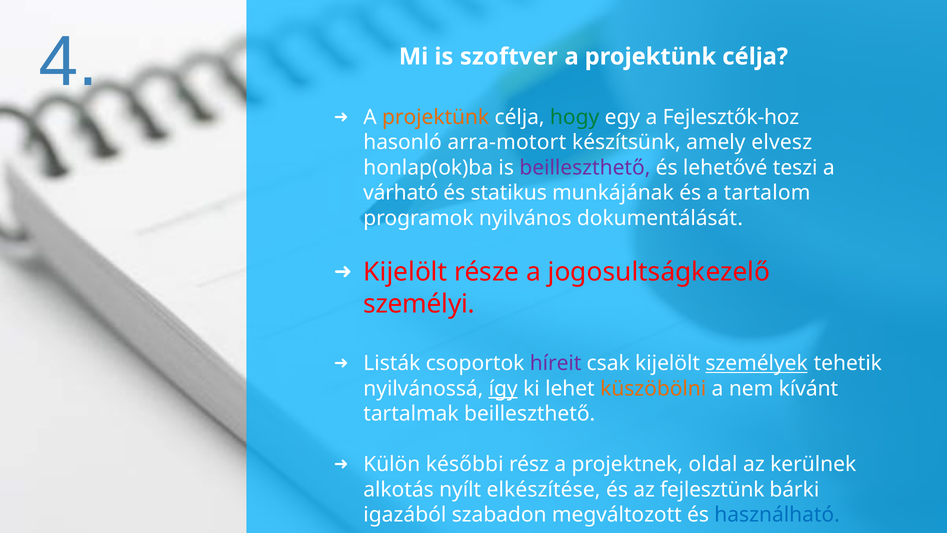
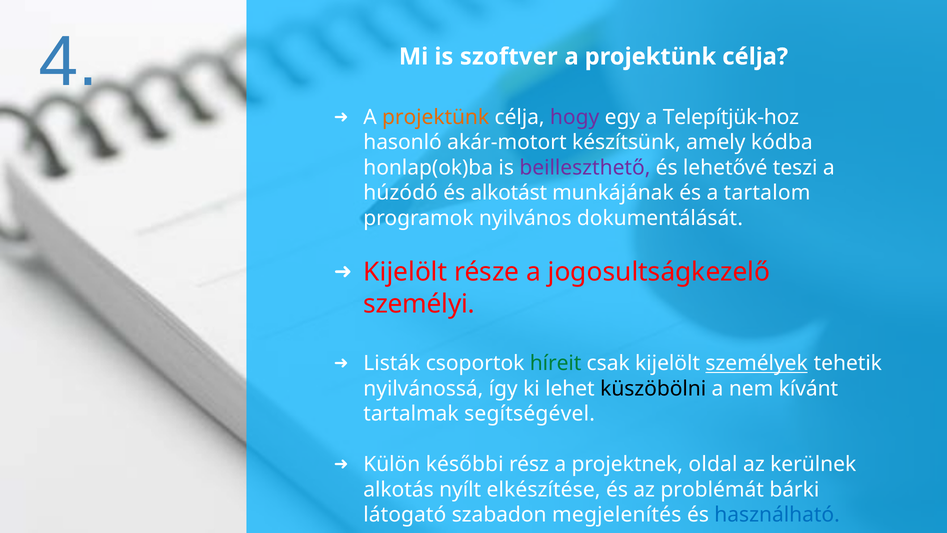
hogy colour: green -> purple
Fejlesztők-hoz: Fejlesztők-hoz -> Telepítjük-hoz
arra-motort: arra-motort -> akár-motort
elvesz: elvesz -> kódba
várható: várható -> húzódó
statikus: statikus -> alkotást
híreit colour: purple -> green
így underline: present -> none
küszöbölni colour: orange -> black
tartalmak beilleszthető: beilleszthető -> segítségével
fejlesztünk: fejlesztünk -> problémát
igazából: igazából -> látogató
megváltozott: megváltozott -> megjelenítés
